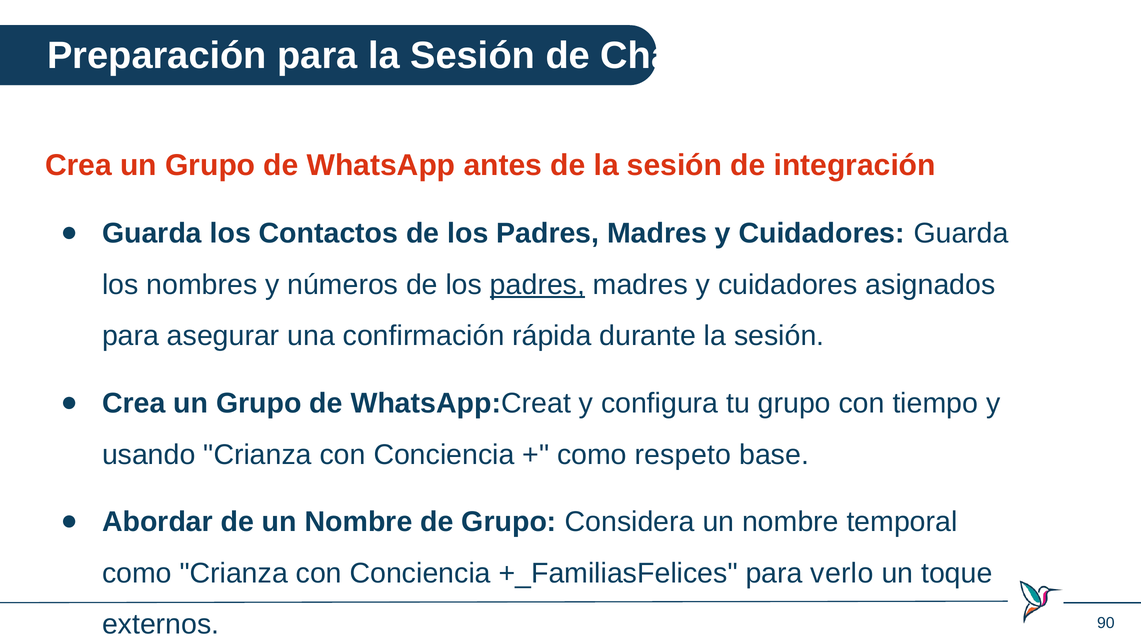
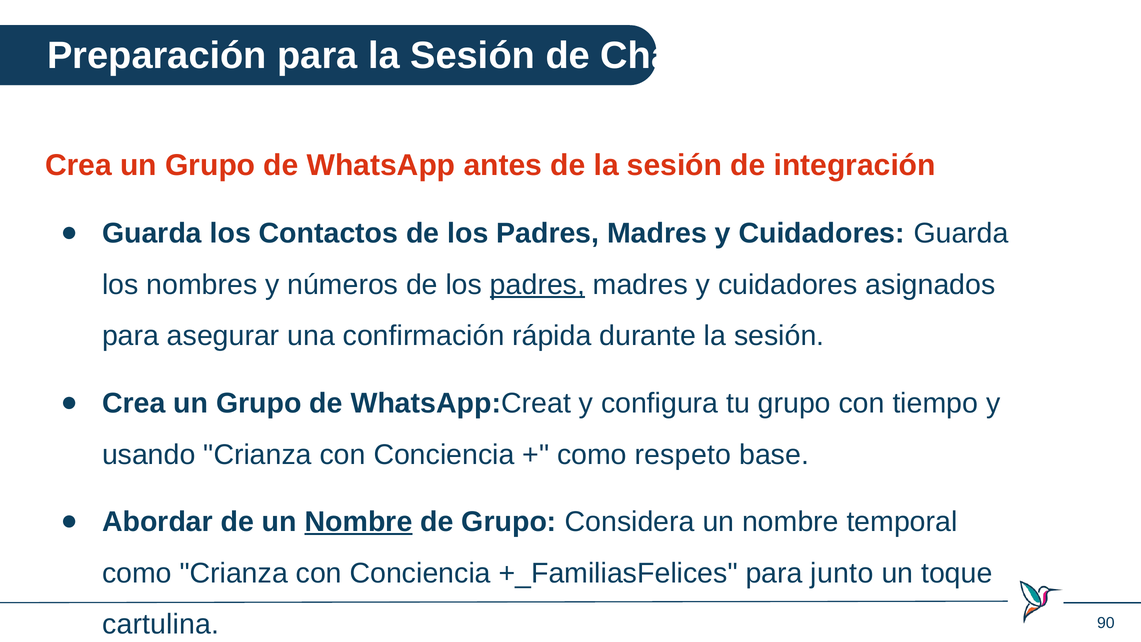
Nombre at (359, 522) underline: none -> present
verlo: verlo -> junto
externos: externos -> cartulina
